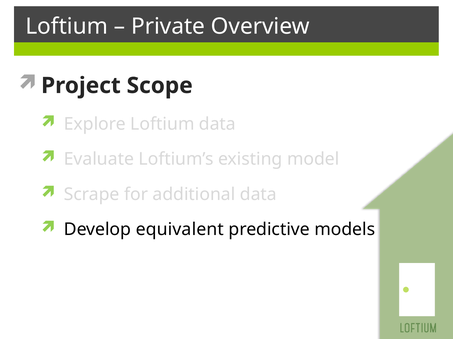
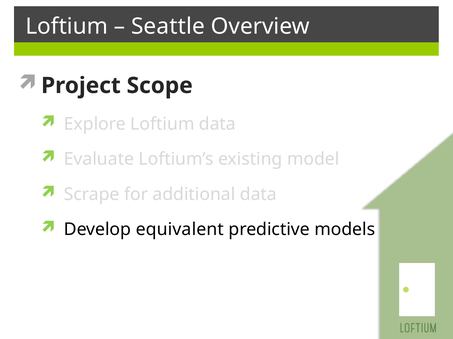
Private: Private -> Seattle
